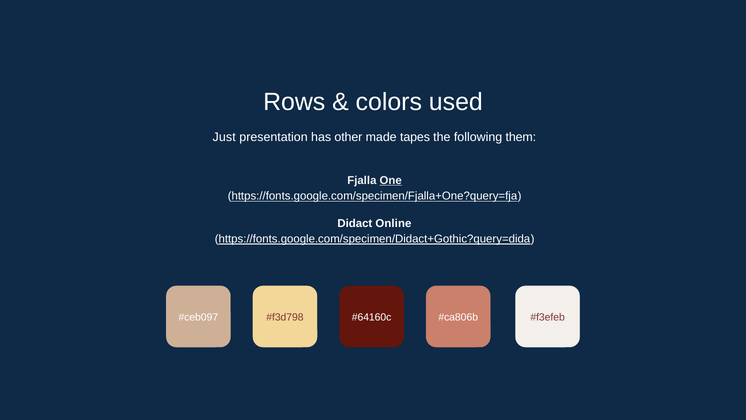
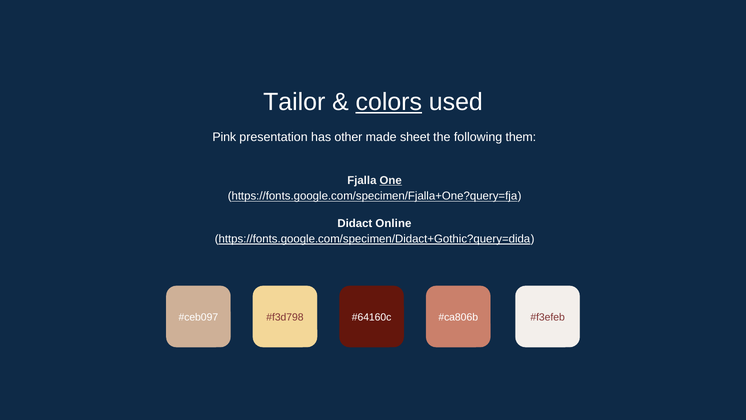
Rows: Rows -> Tailor
colors underline: none -> present
Just: Just -> Pink
tapes: tapes -> sheet
